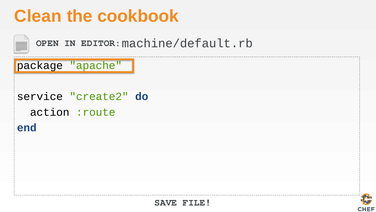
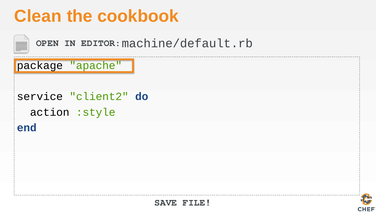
create2: create2 -> client2
:route: :route -> :style
